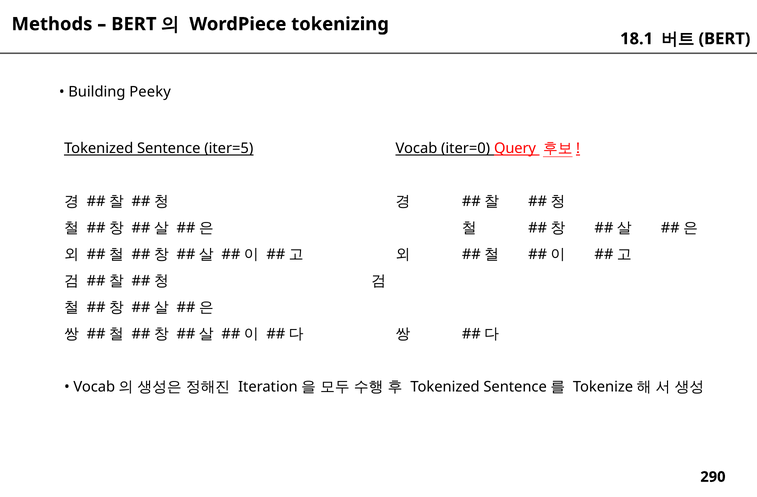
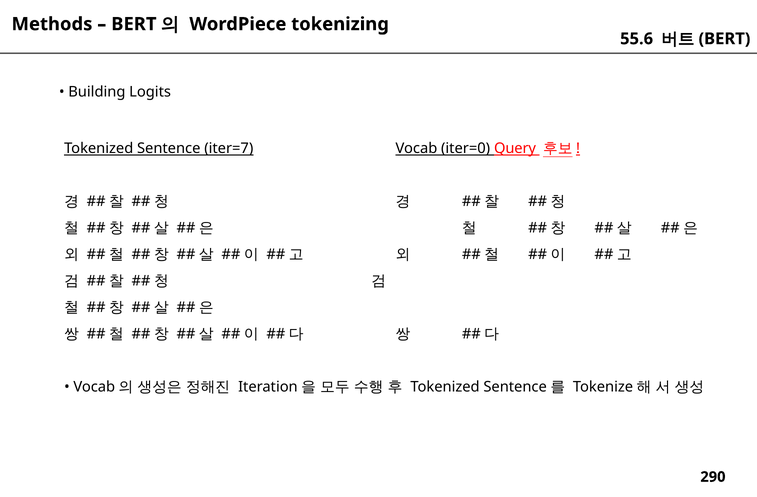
18.1: 18.1 -> 55.6
Peeky: Peeky -> Logits
iter=5: iter=5 -> iter=7
